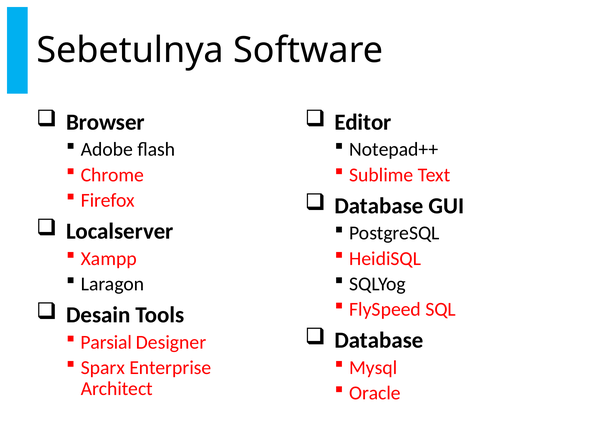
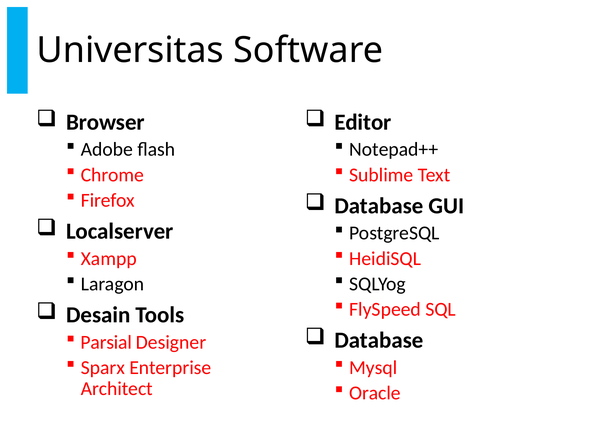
Sebetulnya: Sebetulnya -> Universitas
